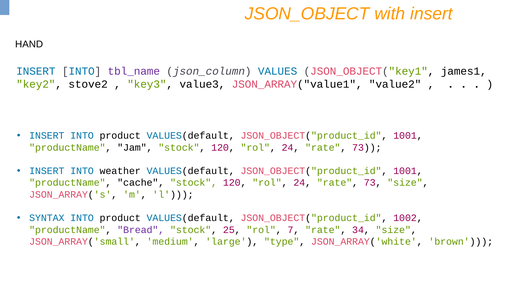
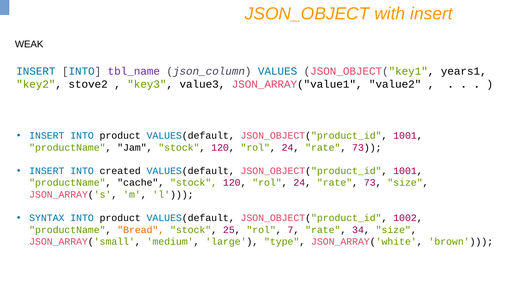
HAND: HAND -> WEAK
james1: james1 -> years1
weather: weather -> created
Bread colour: purple -> orange
